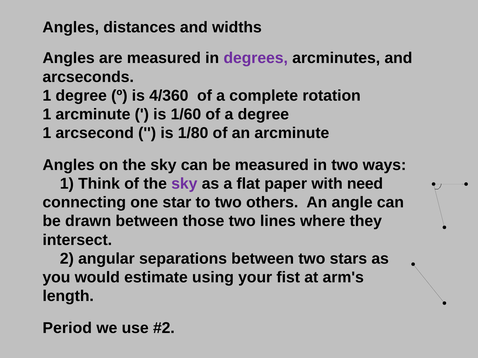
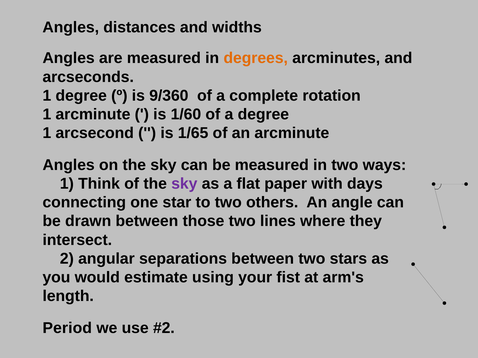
degrees colour: purple -> orange
4/360: 4/360 -> 9/360
1/80: 1/80 -> 1/65
need: need -> days
